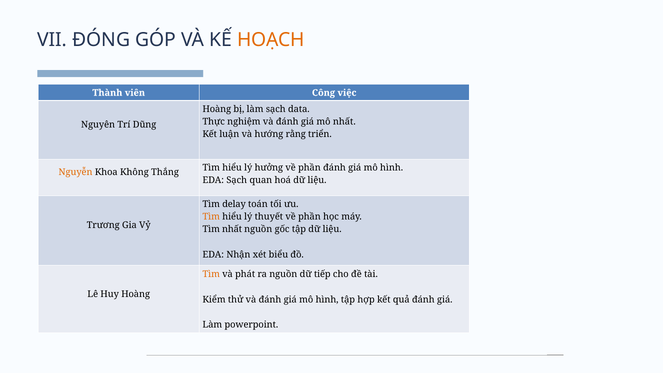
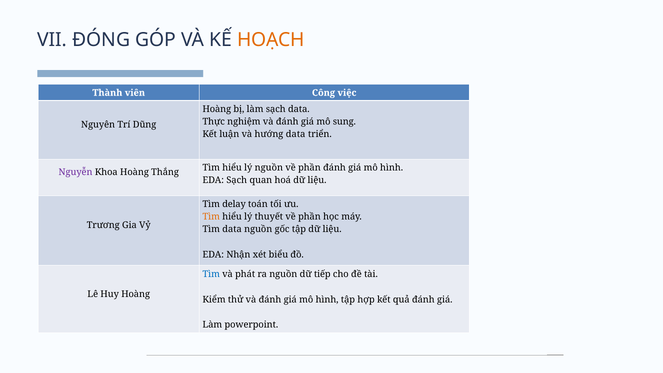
mô nhất: nhất -> sung
hướng rằng: rằng -> data
lý hưởng: hưởng -> nguồn
Nguyễn colour: orange -> purple
Khoa Không: Không -> Hoàng
Tìm nhất: nhất -> data
Tìm at (211, 274) colour: orange -> blue
